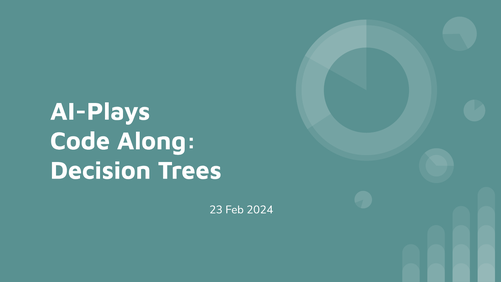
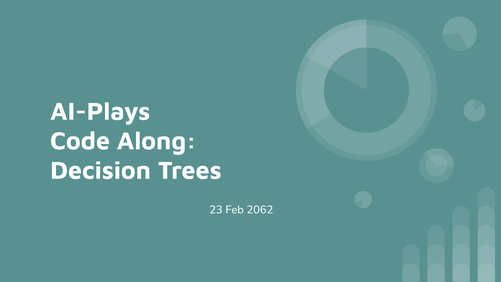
2024: 2024 -> 2062
